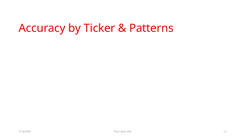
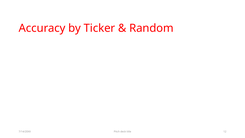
Patterns: Patterns -> Random
